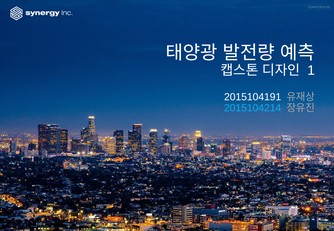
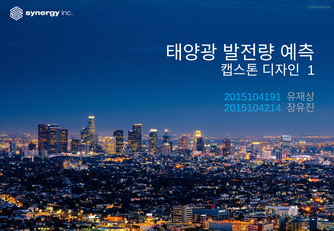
2015104191 colour: white -> light blue
